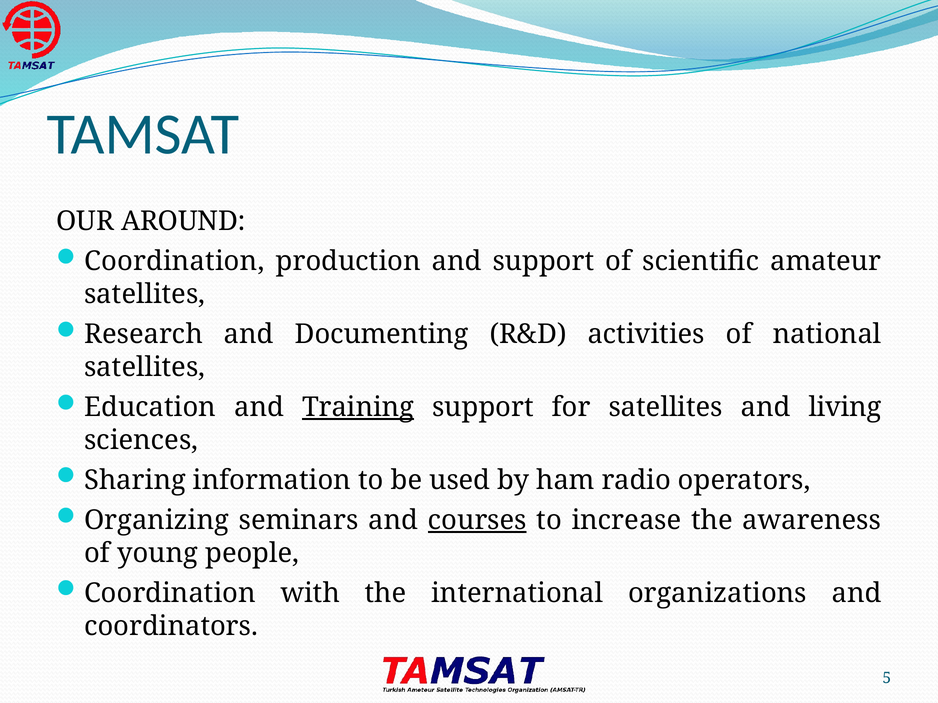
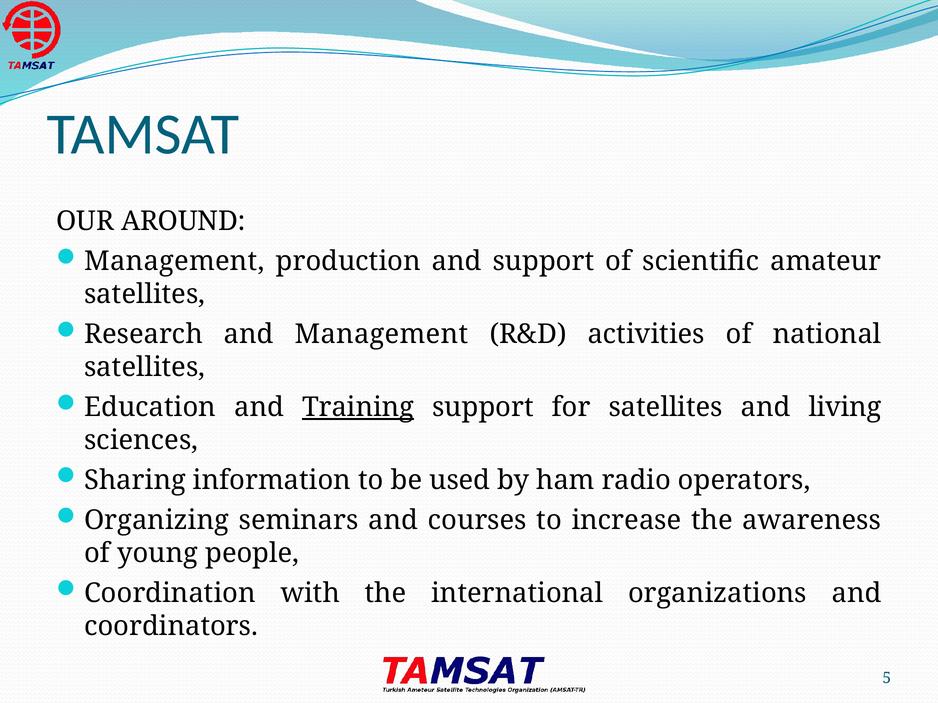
Coordination at (174, 262): Coordination -> Management
and Documenting: Documenting -> Management
courses underline: present -> none
